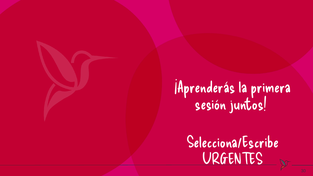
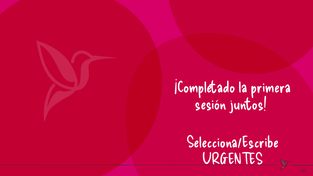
¡Aprenderás: ¡Aprenderás -> ¡Completado
